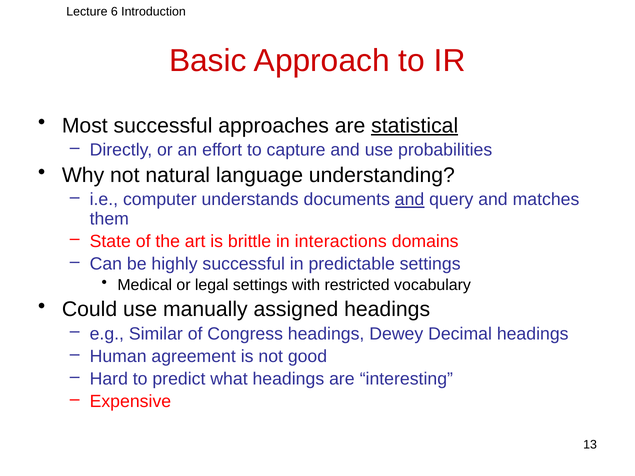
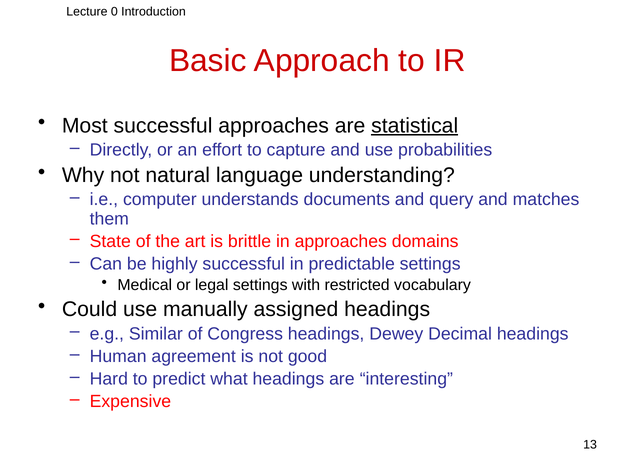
6: 6 -> 0
and at (410, 200) underline: present -> none
in interactions: interactions -> approaches
